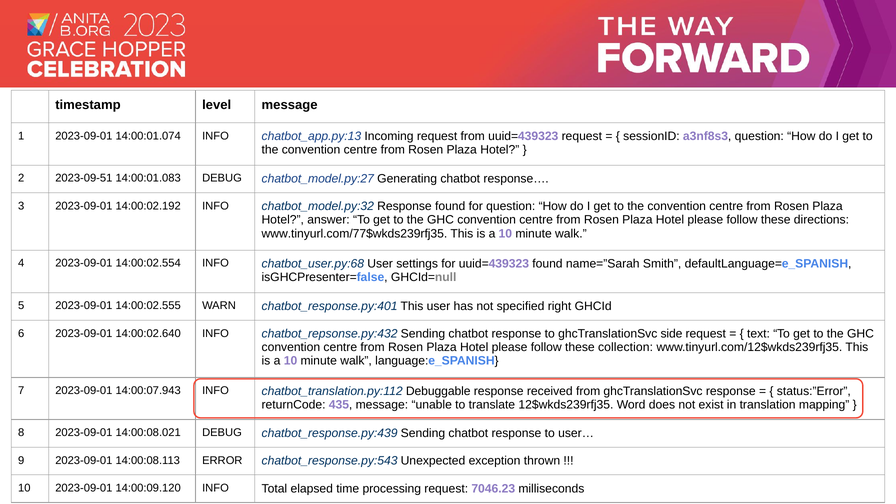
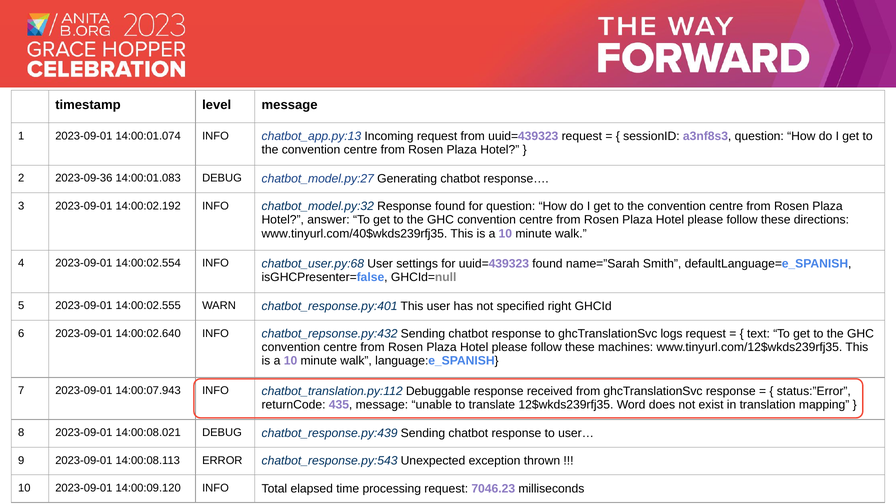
2023-09-51: 2023-09-51 -> 2023-09-36
www.tinyurl.com/77$wkds239rfj35: www.tinyurl.com/77$wkds239rfj35 -> www.tinyurl.com/40$wkds239rfj35
side: side -> logs
collection: collection -> machines
